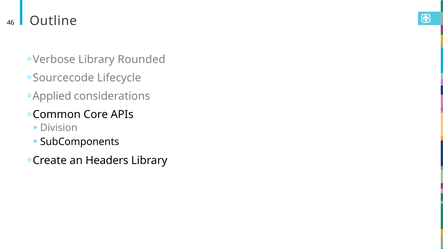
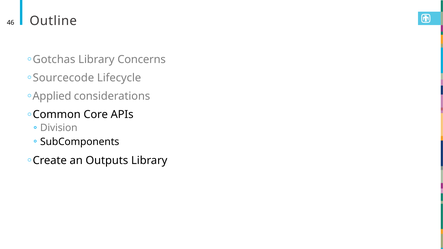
Verbose: Verbose -> Gotchas
Rounded: Rounded -> Concerns
Headers: Headers -> Outputs
